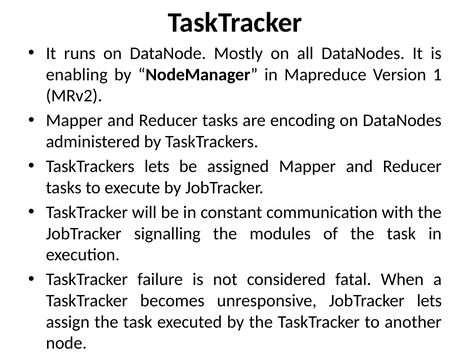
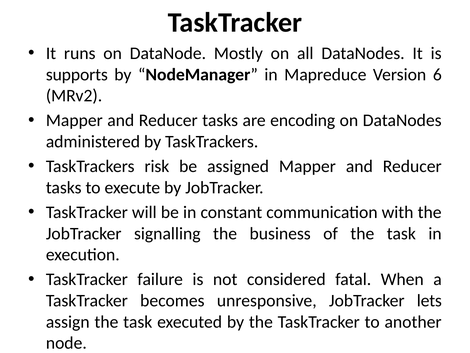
enabling: enabling -> supports
1: 1 -> 6
TaskTrackers lets: lets -> risk
modules: modules -> business
